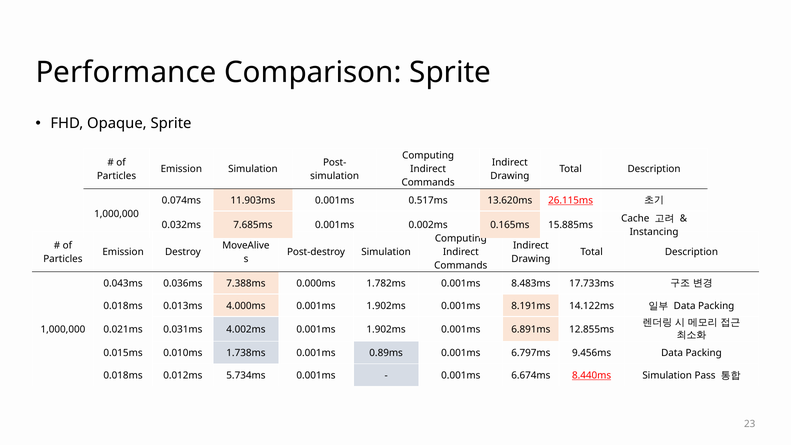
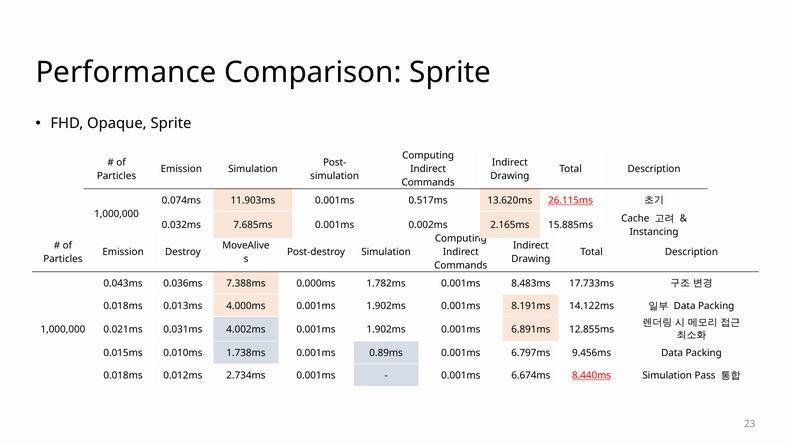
0.165ms: 0.165ms -> 2.165ms
5.734ms: 5.734ms -> 2.734ms
